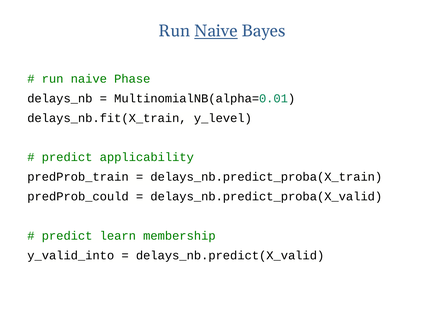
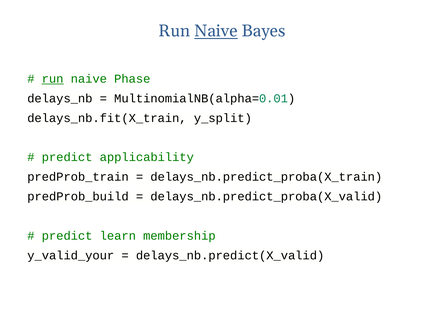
run at (53, 79) underline: none -> present
y_level: y_level -> y_split
predProb_could: predProb_could -> predProb_build
y_valid_into: y_valid_into -> y_valid_your
